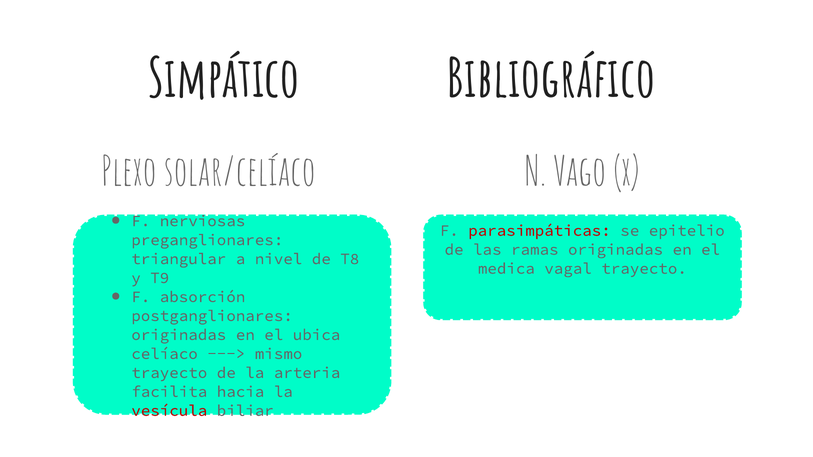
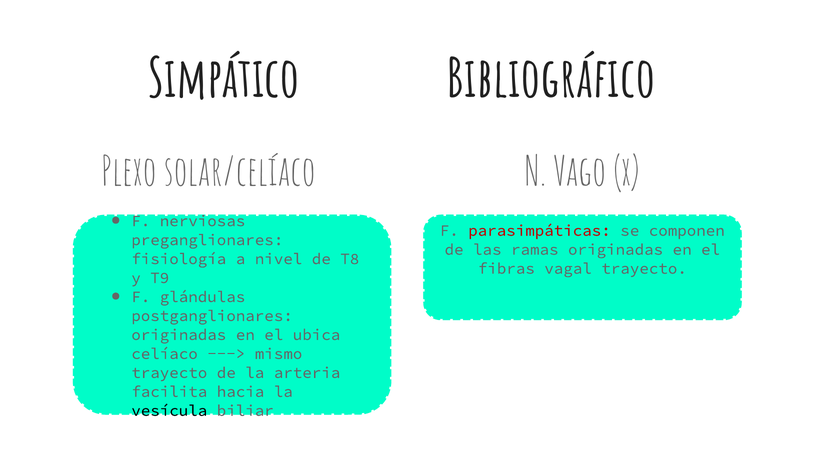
epitelio: epitelio -> componen
triangular: triangular -> fisiología
medica: medica -> fibras
absorción: absorción -> glándulas
vesícula colour: red -> black
